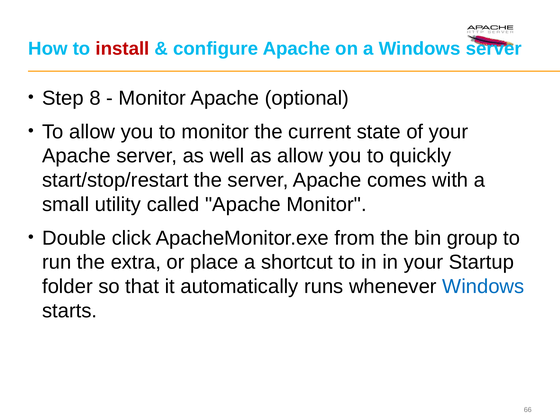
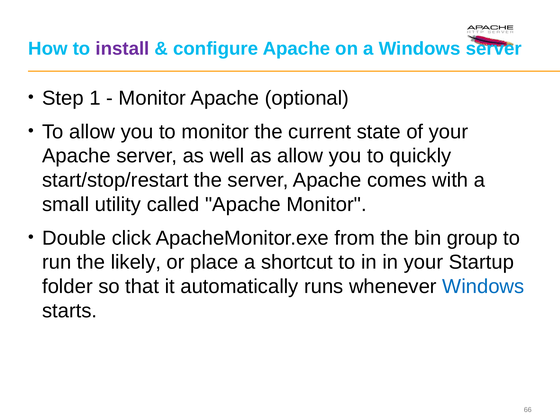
install colour: red -> purple
8: 8 -> 1
extra: extra -> likely
